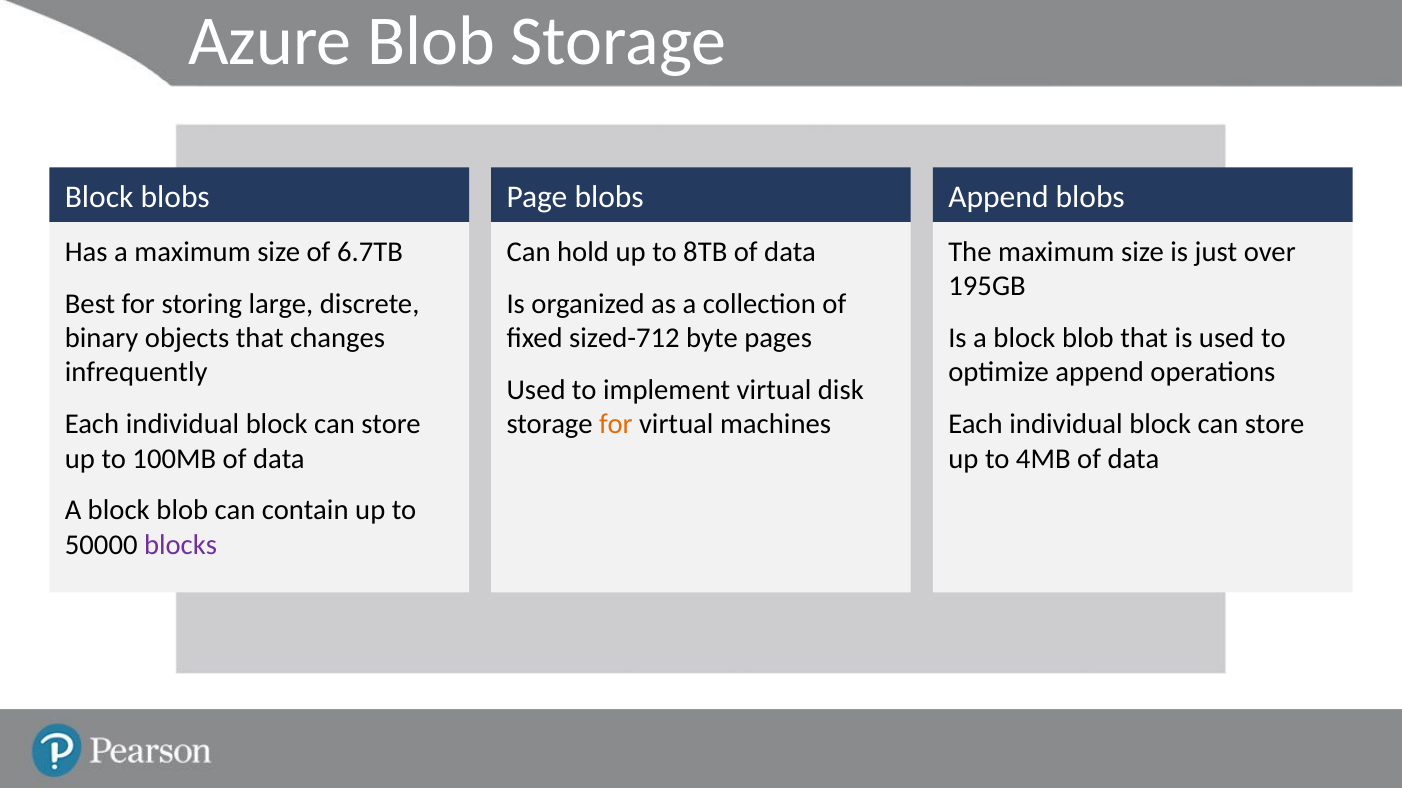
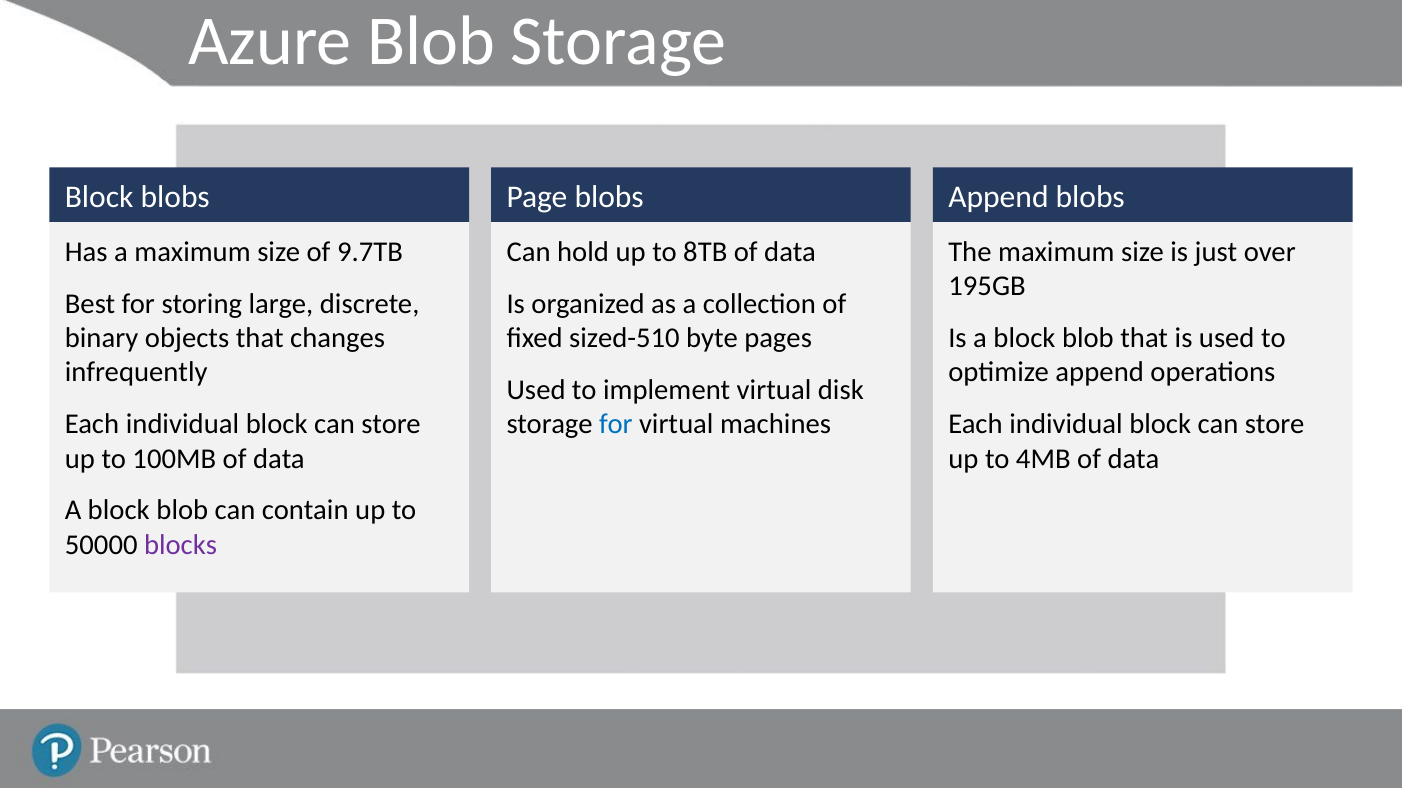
6.7TB: 6.7TB -> 9.7TB
sized-712: sized-712 -> sized-510
for at (616, 425) colour: orange -> blue
